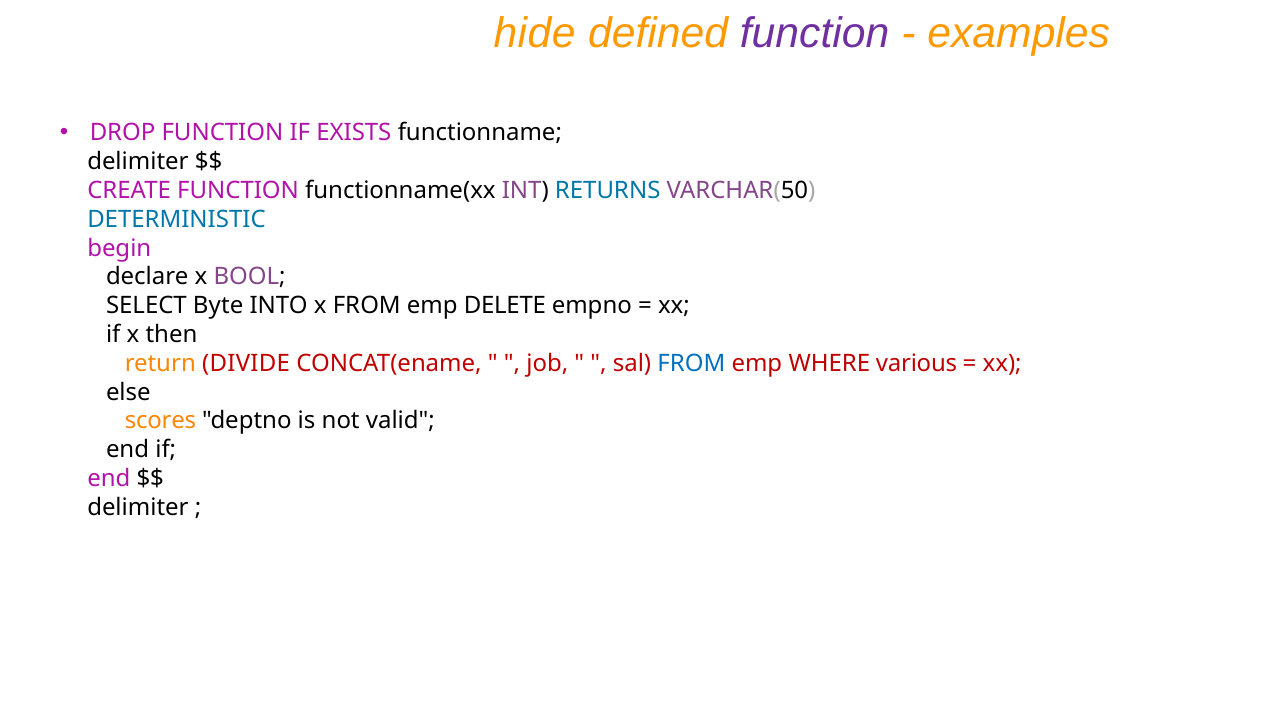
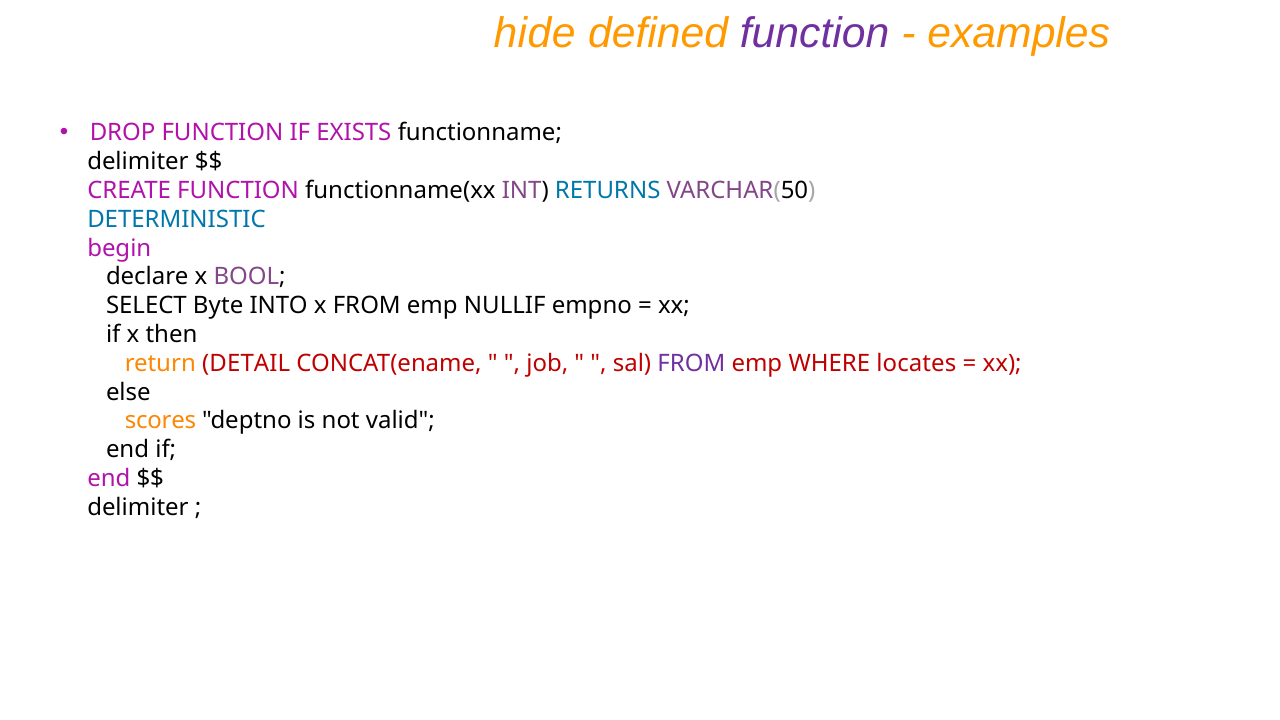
DELETE: DELETE -> NULLIF
DIVIDE: DIVIDE -> DETAIL
FROM at (691, 363) colour: blue -> purple
various: various -> locates
